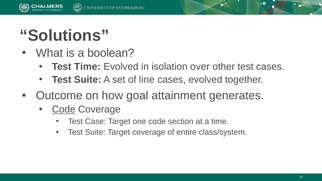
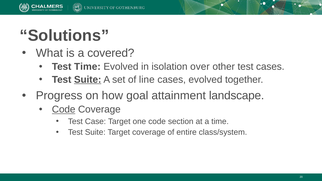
boolean: boolean -> covered
Suite at (88, 80) underline: none -> present
Outcome: Outcome -> Progress
generates: generates -> landscape
